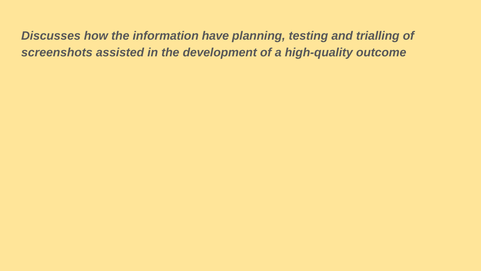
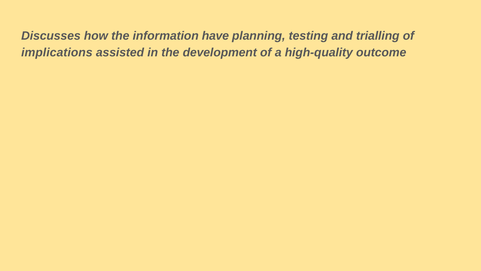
screenshots: screenshots -> implications
